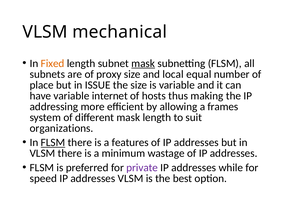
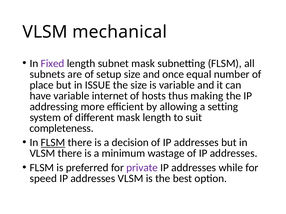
Fixed colour: orange -> purple
mask at (143, 64) underline: present -> none
proxy: proxy -> setup
local: local -> once
frames: frames -> setting
organizations: organizations -> completeness
features: features -> decision
